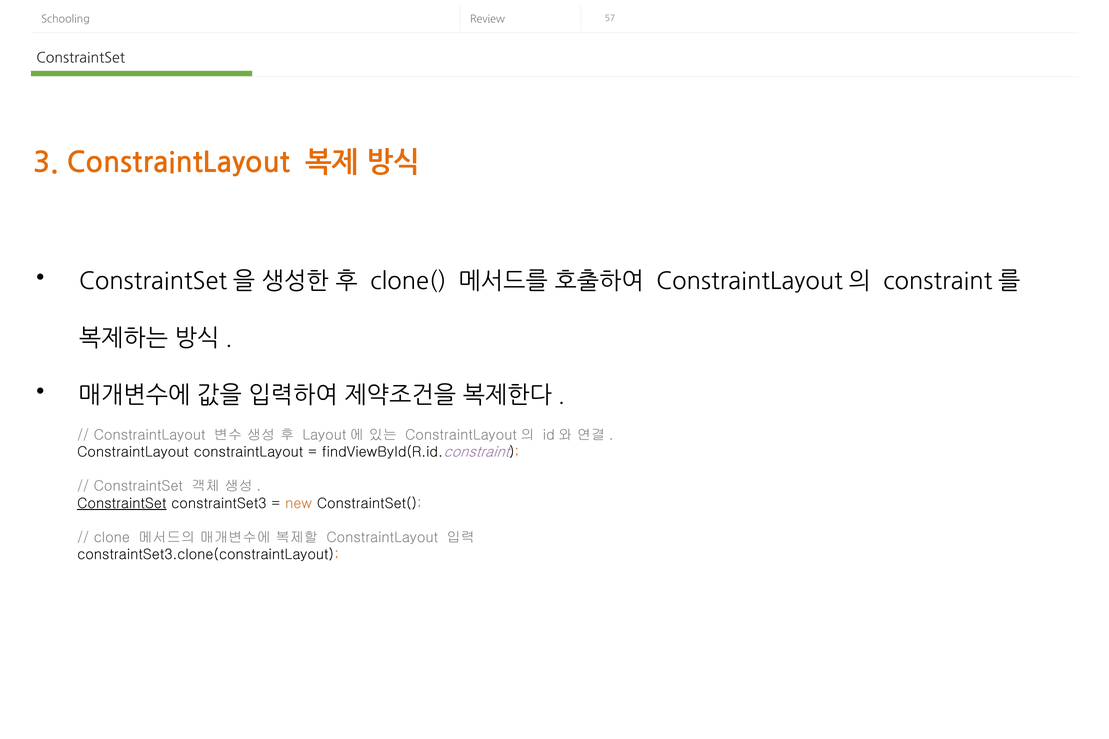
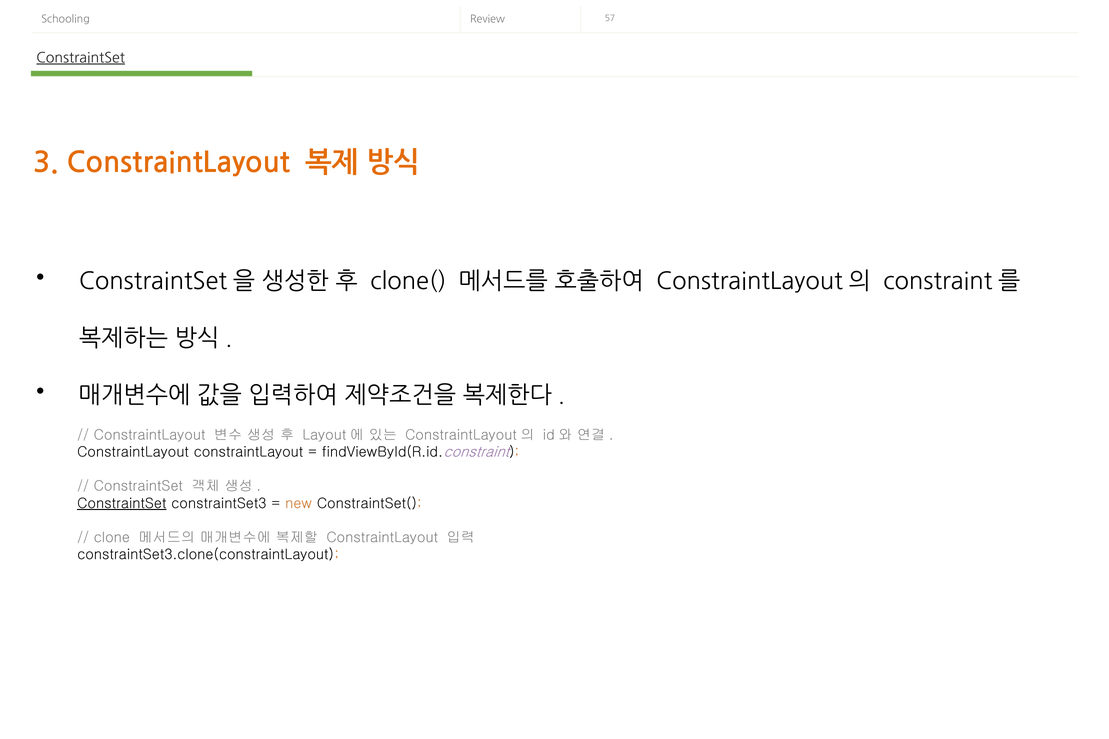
ConstraintSet at (81, 58) underline: none -> present
